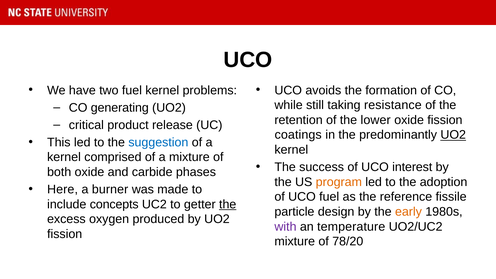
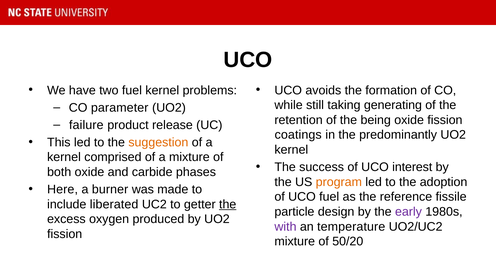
resistance: resistance -> generating
generating: generating -> parameter
lower: lower -> being
critical: critical -> failure
UO2 at (453, 135) underline: present -> none
suggestion colour: blue -> orange
concepts: concepts -> liberated
early colour: orange -> purple
78/20: 78/20 -> 50/20
